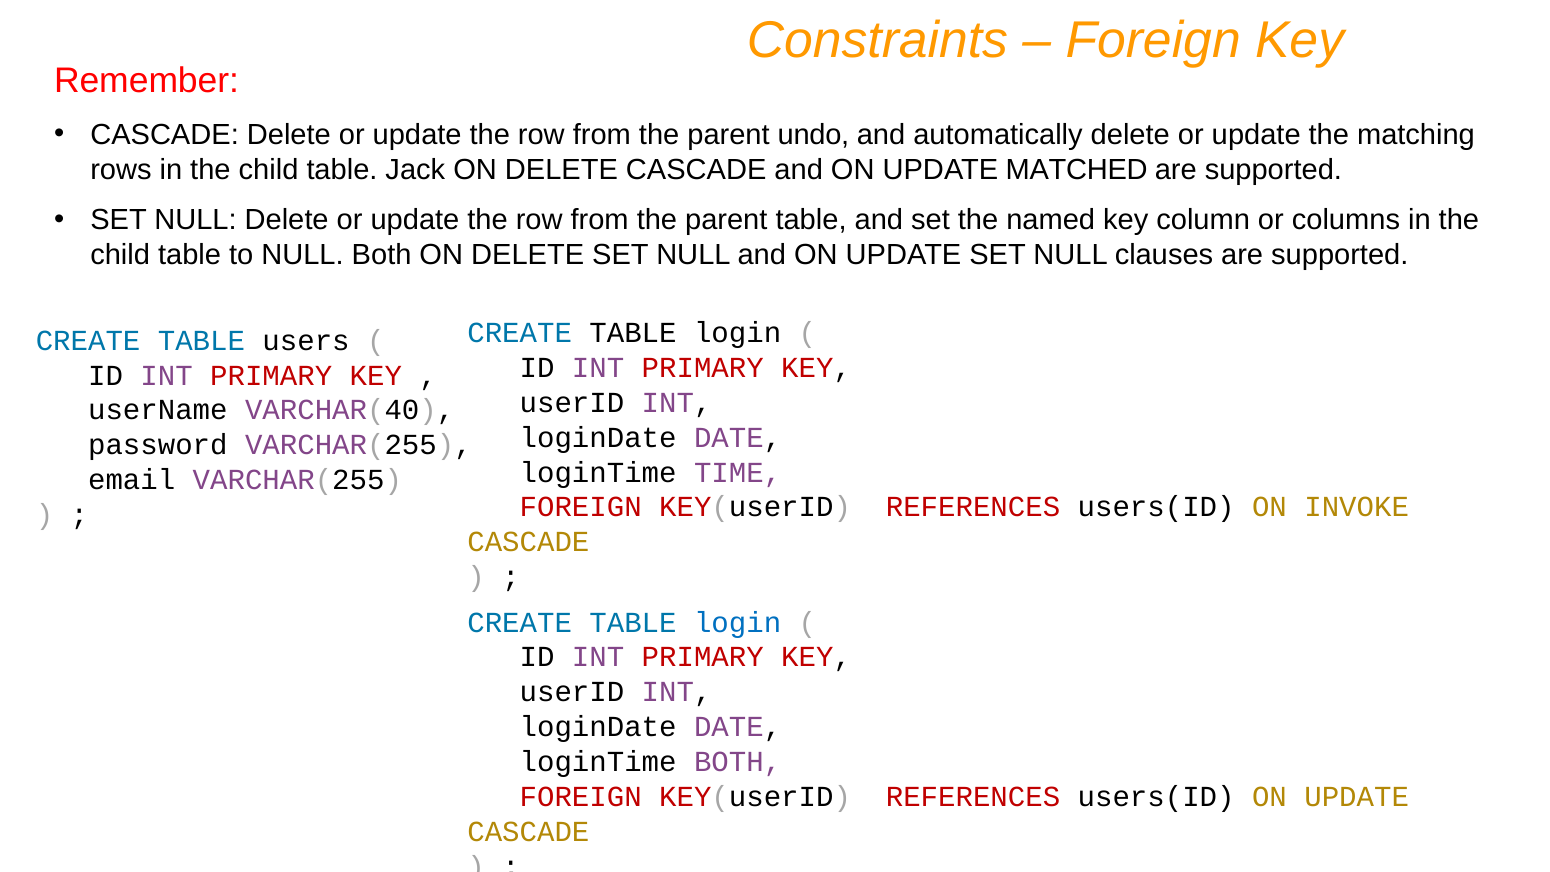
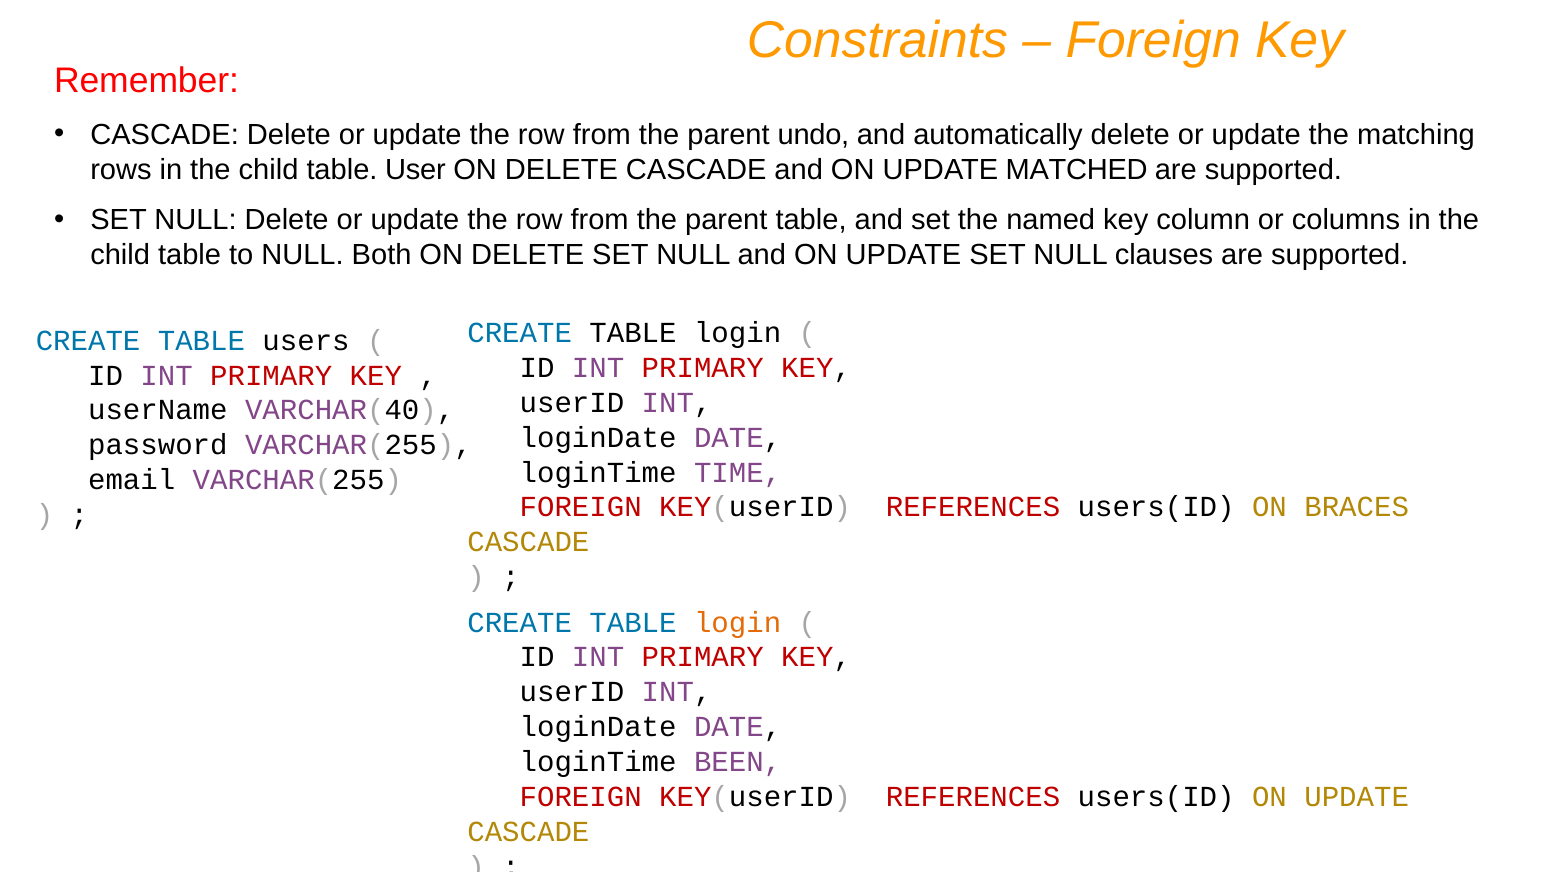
Jack: Jack -> User
INVOKE: INVOKE -> BRACES
login at (738, 622) colour: blue -> orange
loginTime BOTH: BOTH -> BEEN
